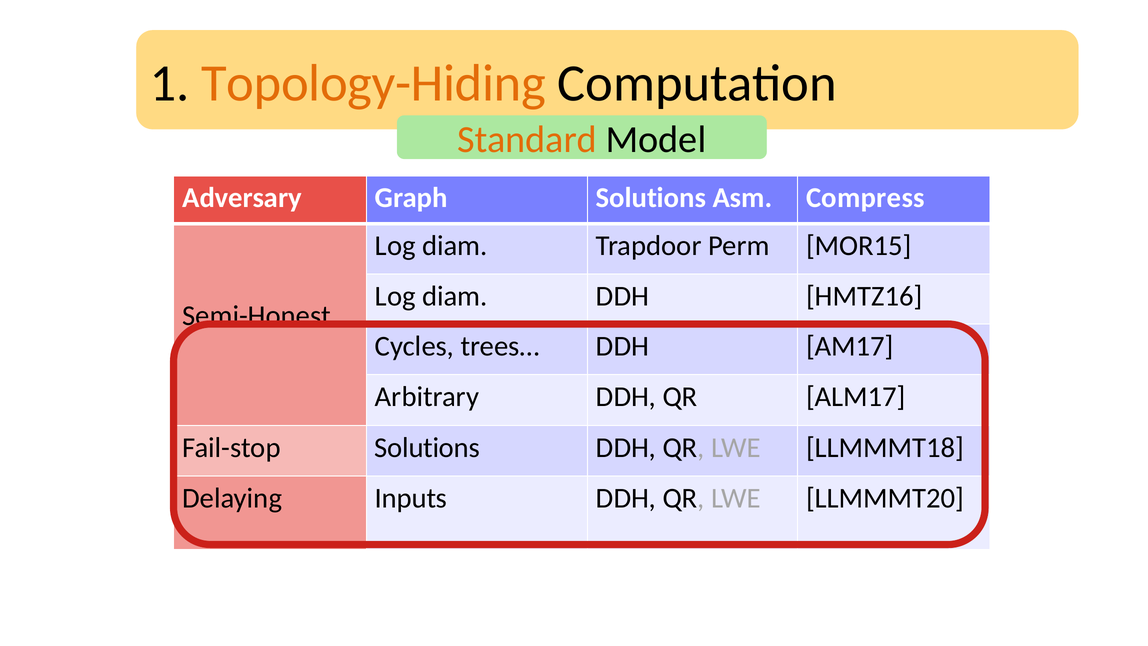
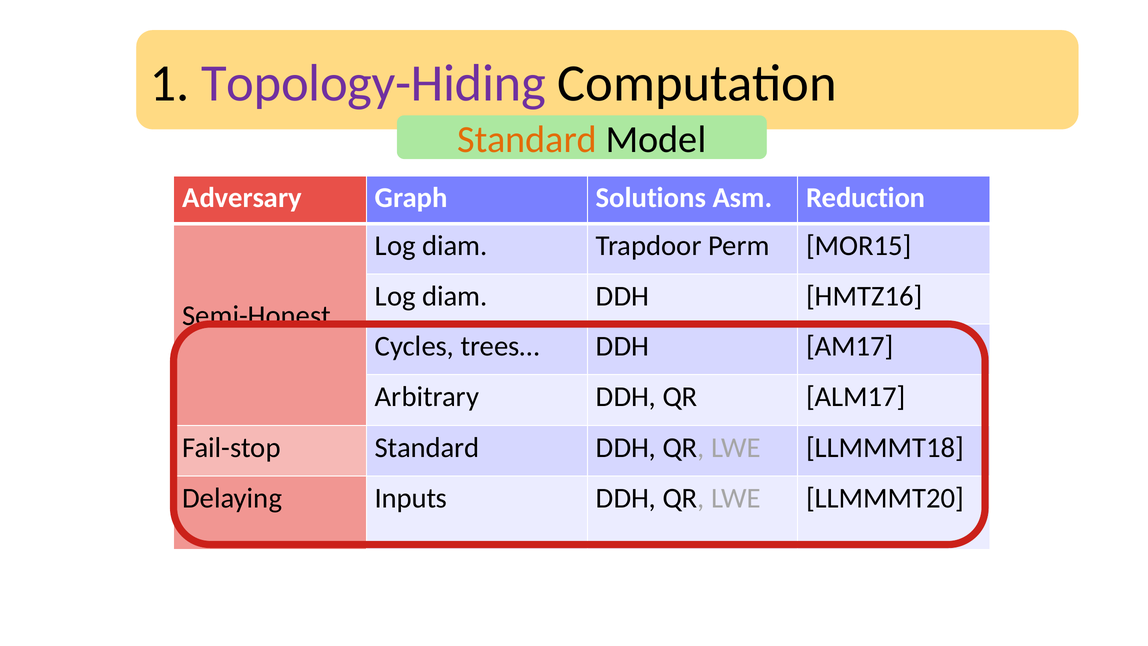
Topology-Hiding colour: orange -> purple
Compress: Compress -> Reduction
Fail-stop Solutions: Solutions -> Standard
